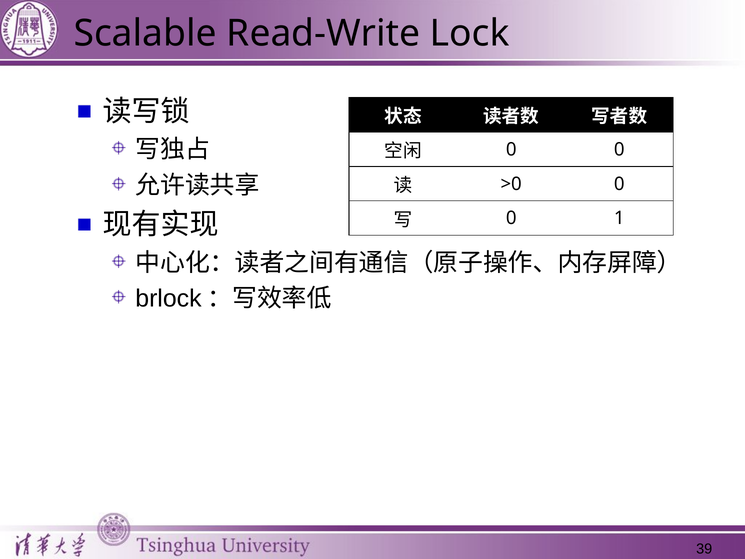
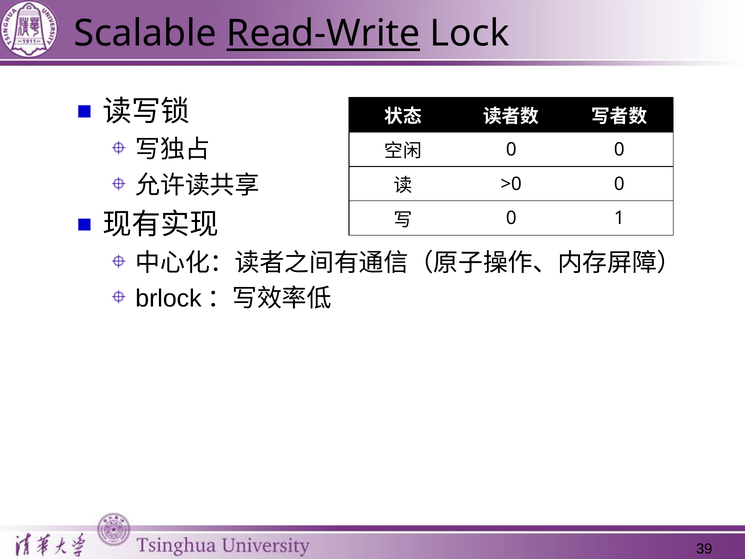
Read-Write underline: none -> present
